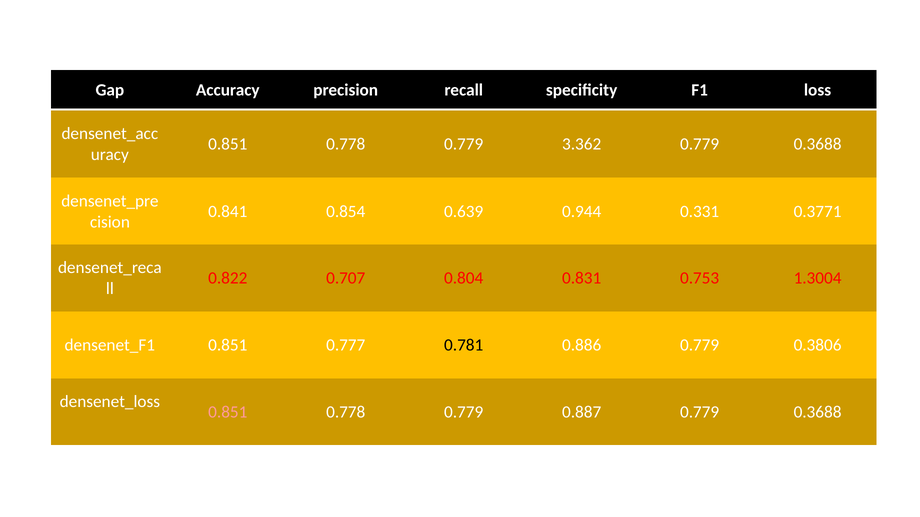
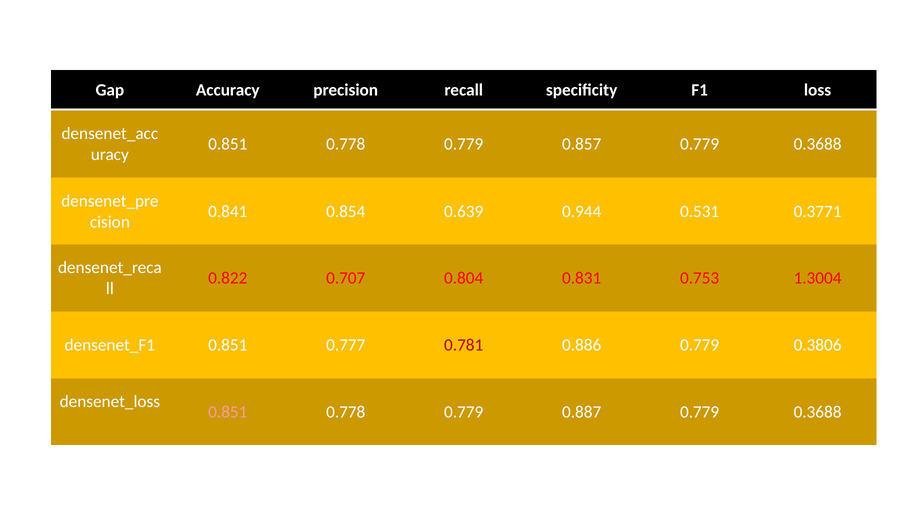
3.362: 3.362 -> 0.857
0.331: 0.331 -> 0.531
0.781 colour: black -> red
